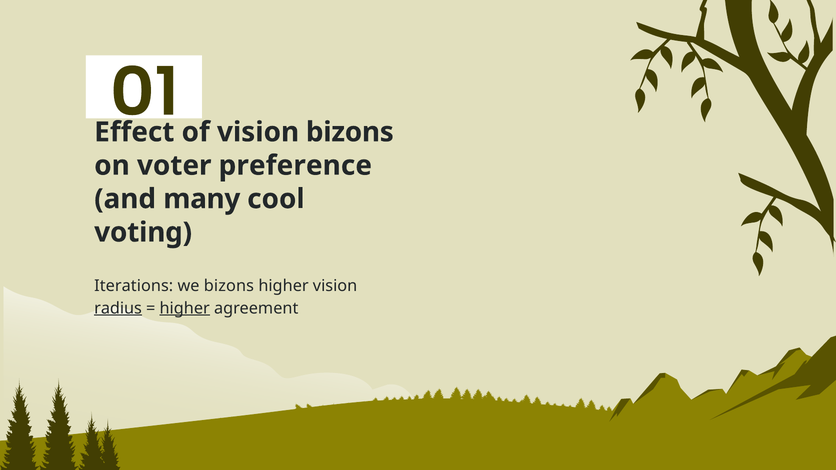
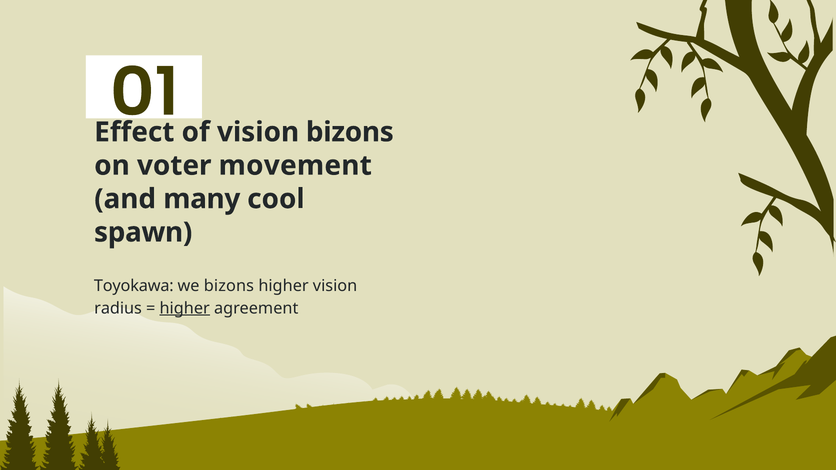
preference: preference -> movement
voting: voting -> spawn
Iterations: Iterations -> Toyokawa
radius underline: present -> none
